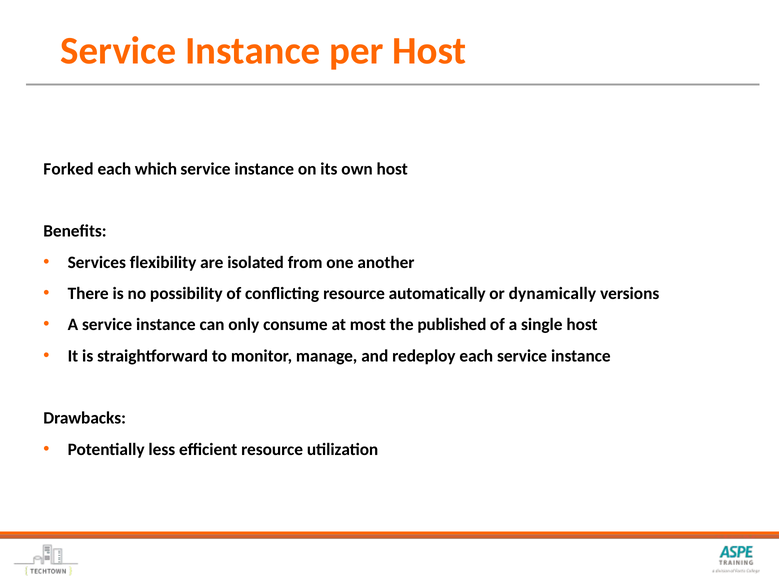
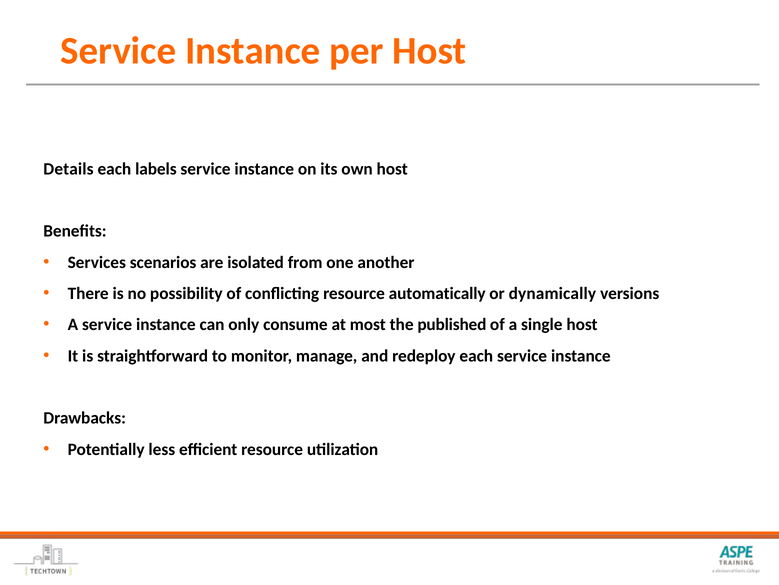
Forked: Forked -> Details
which: which -> labels
flexibility: flexibility -> scenarios
